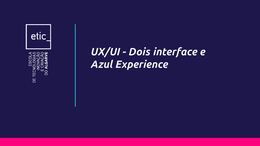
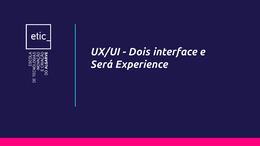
Azul: Azul -> Será
